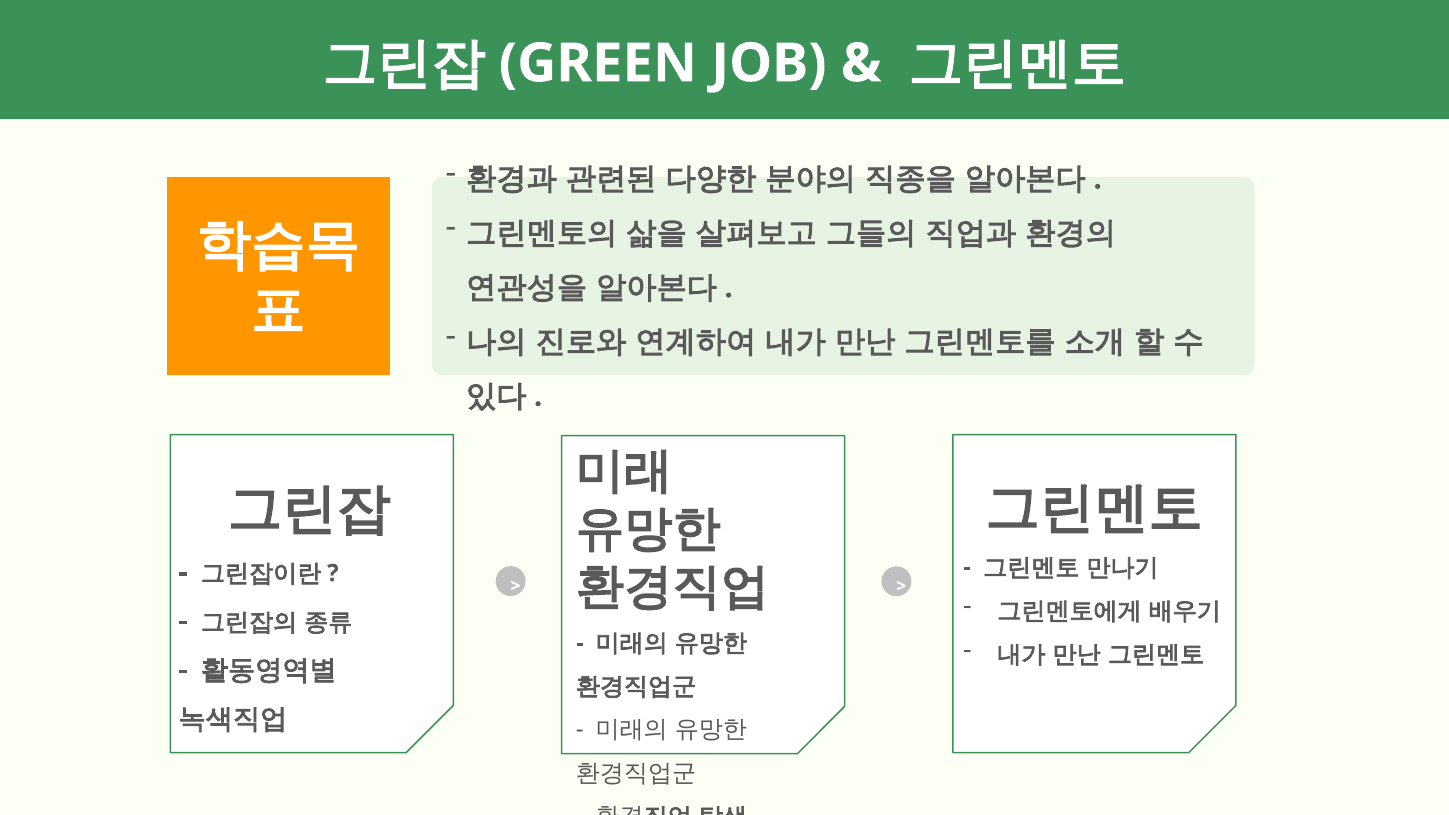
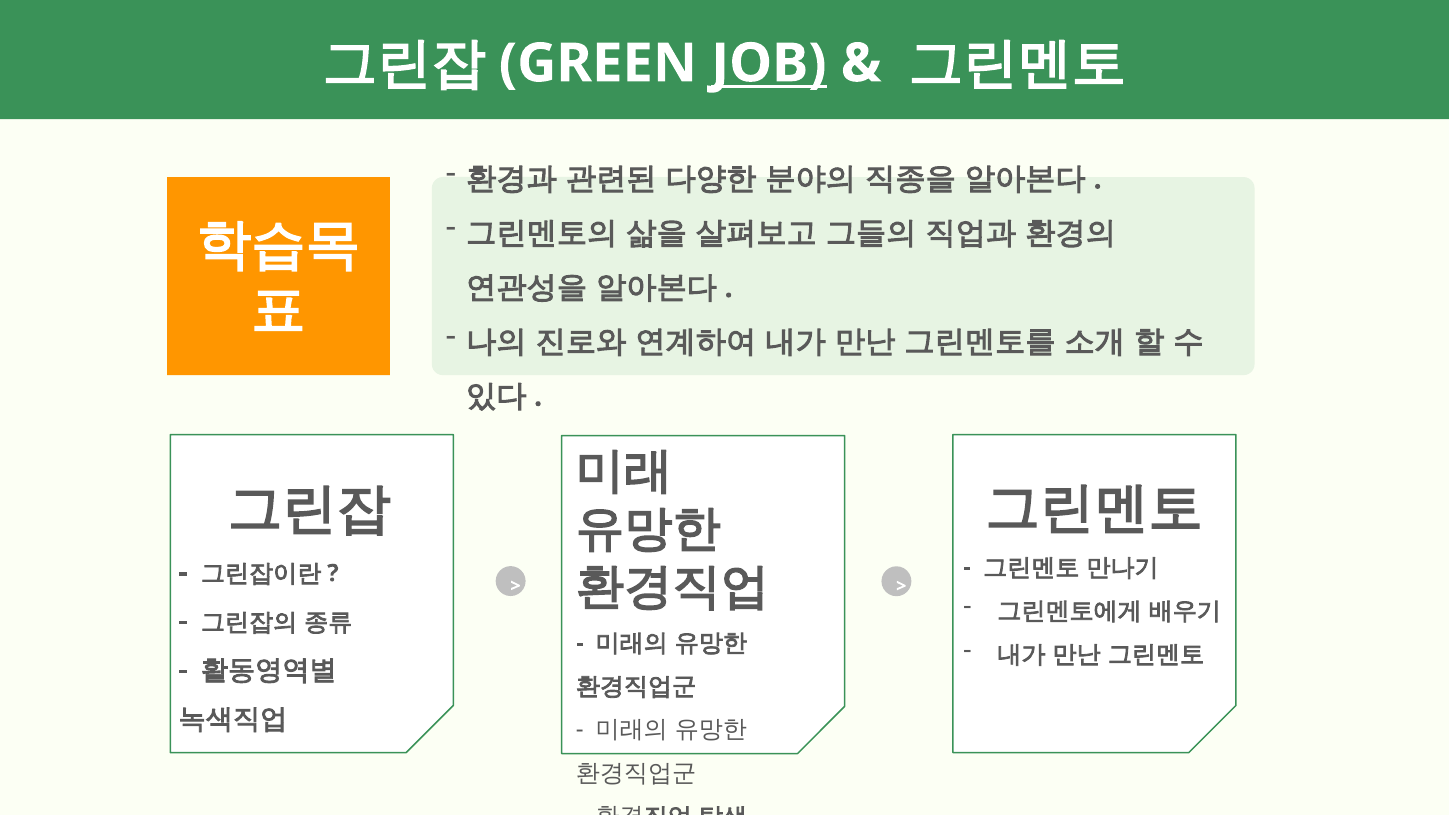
JOB underline: none -> present
